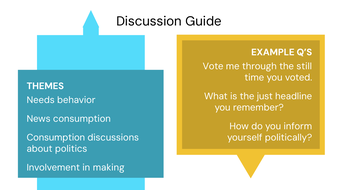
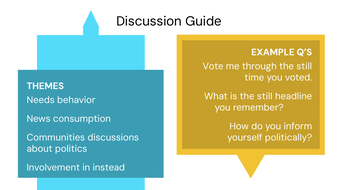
is the just: just -> still
Consumption at (56, 138): Consumption -> Communities
making: making -> instead
